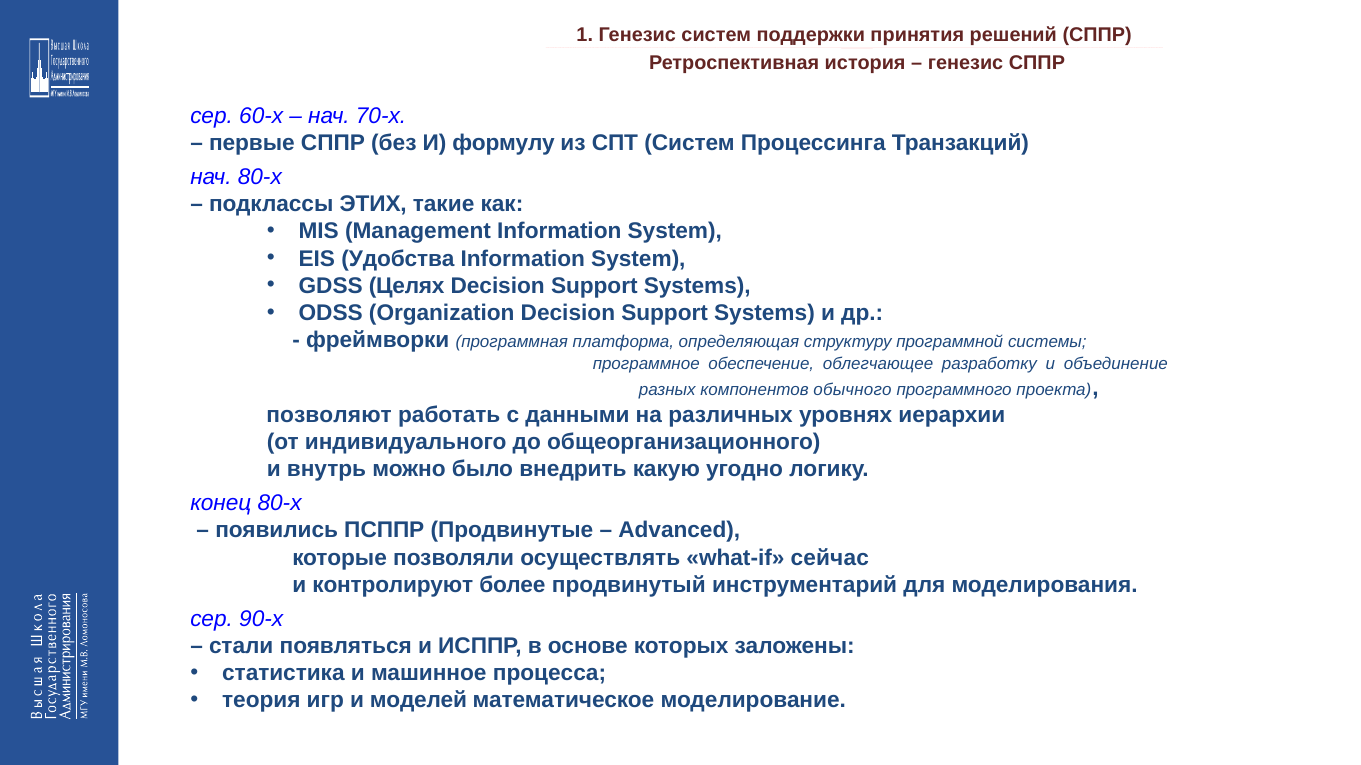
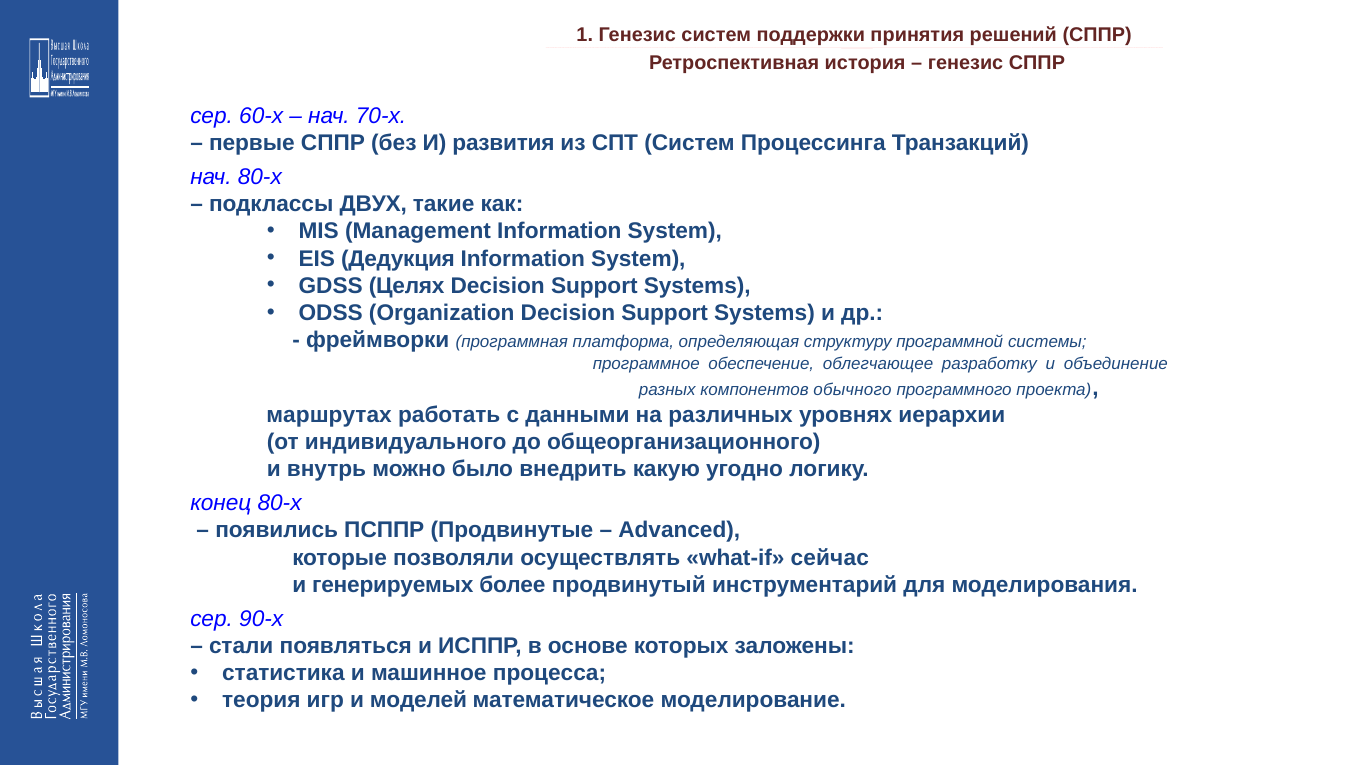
формулу: формулу -> развития
ЭТИХ: ЭТИХ -> ДВУХ
Удобства: Удобства -> Дедукция
позволяют: позволяют -> маршрутах
контролируют: контролируют -> генерируемых
